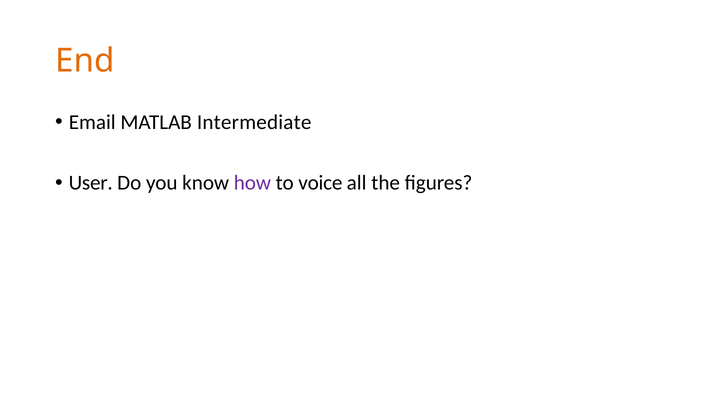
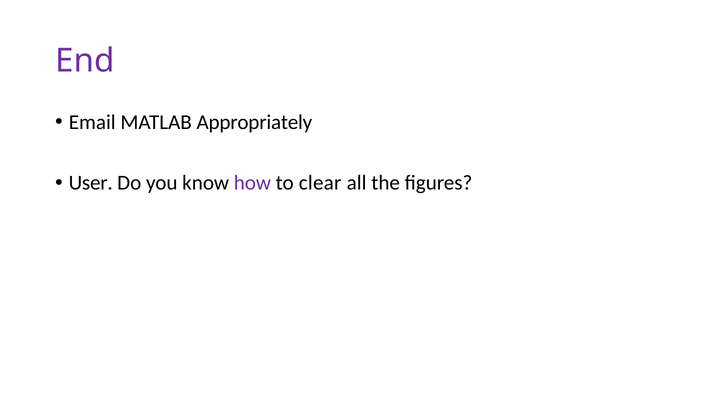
End colour: orange -> purple
Intermediate: Intermediate -> Appropriately
voice: voice -> clear
